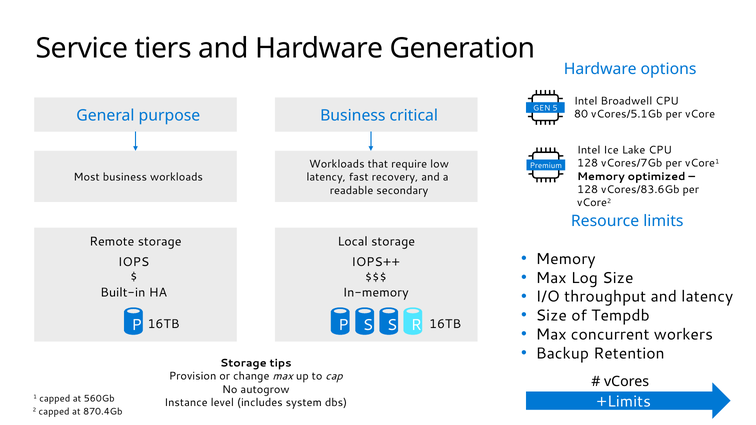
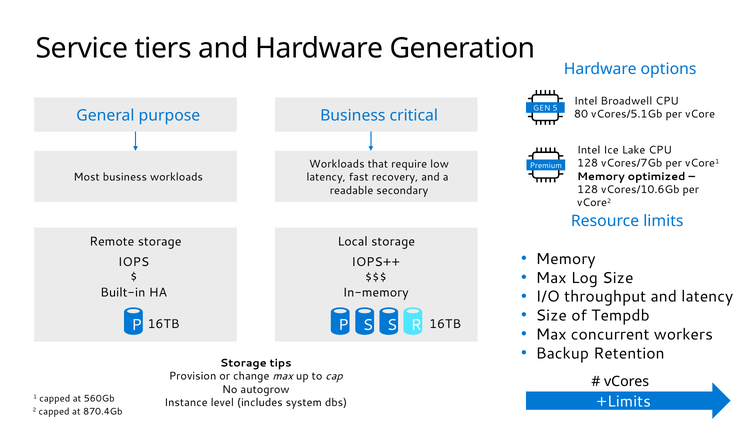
vCores/83.6Gb: vCores/83.6Gb -> vCores/10.6Gb
